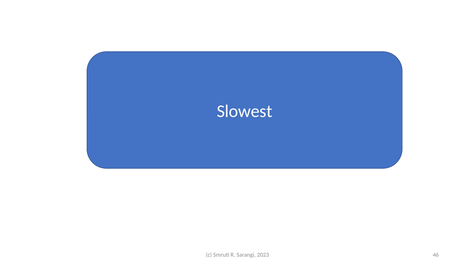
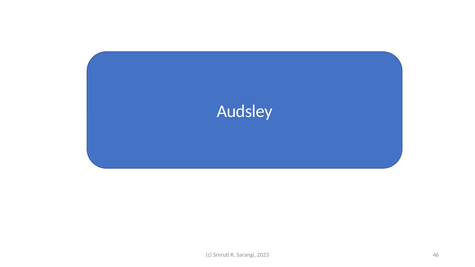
Slowest: Slowest -> Audsley
